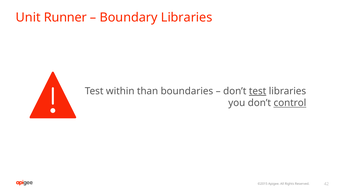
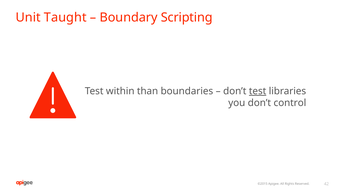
Runner: Runner -> Taught
Boundary Libraries: Libraries -> Scripting
control underline: present -> none
